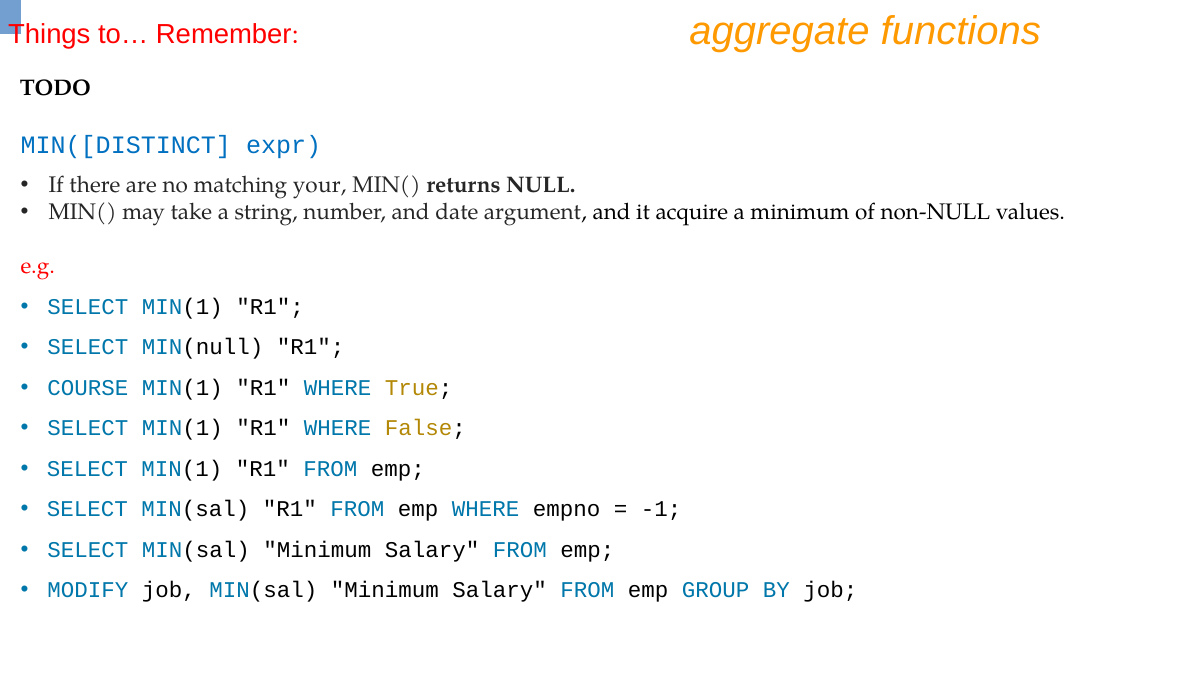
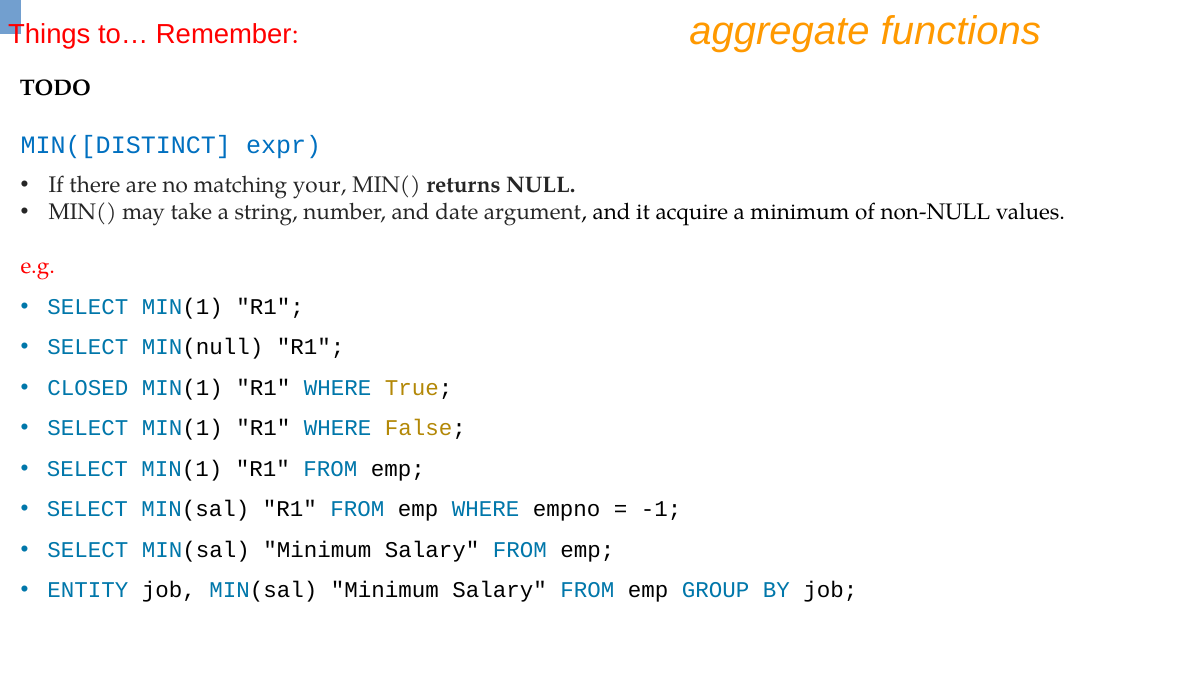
COURSE: COURSE -> CLOSED
MODIFY: MODIFY -> ENTITY
